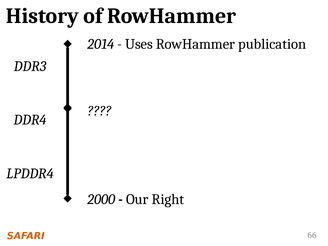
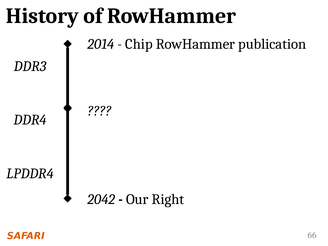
Uses: Uses -> Chip
2000: 2000 -> 2042
